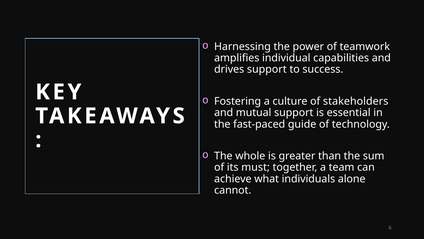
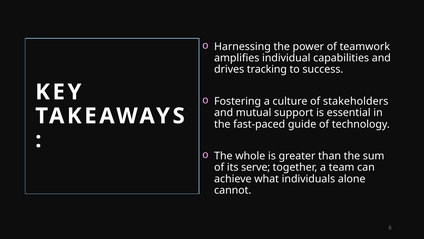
drives support: support -> tracking
must: must -> serve
